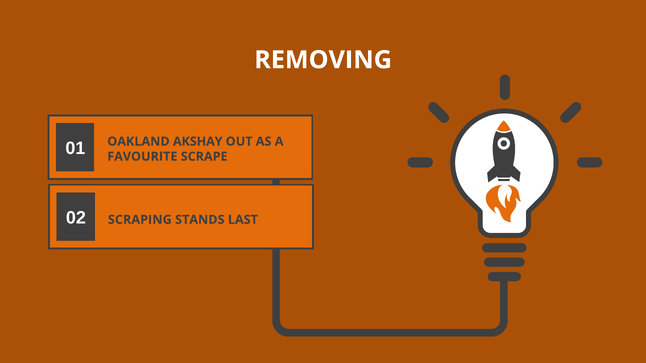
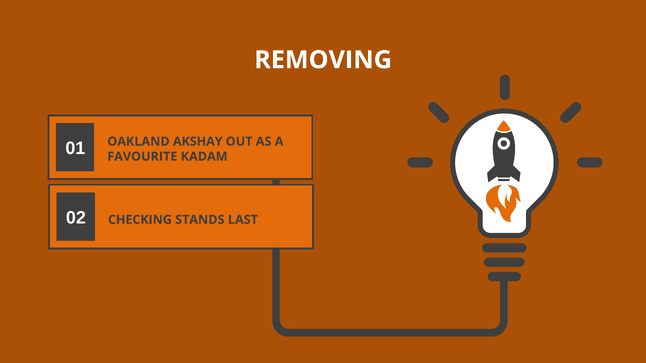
SCRAPE: SCRAPE -> KADAM
SCRAPING: SCRAPING -> CHECKING
